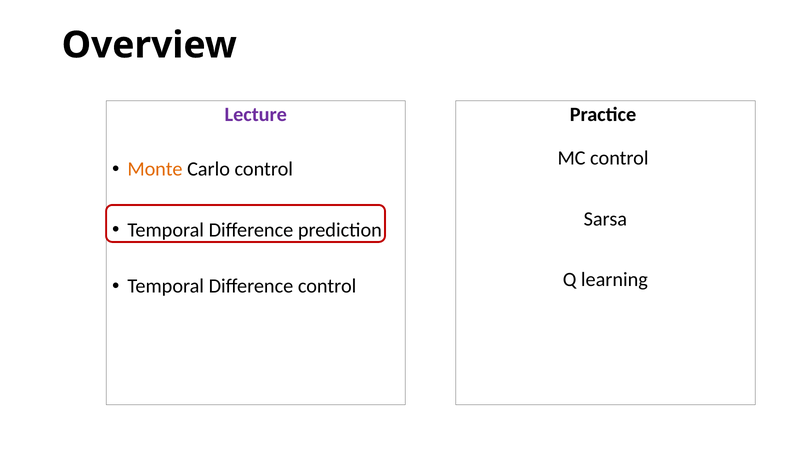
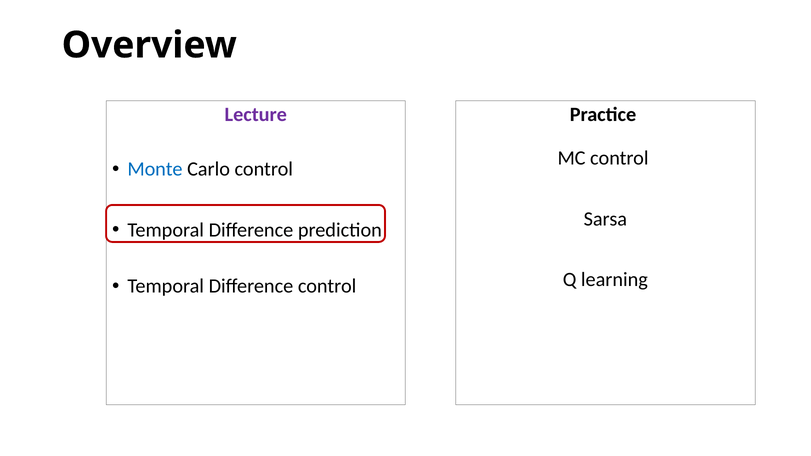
Monte colour: orange -> blue
